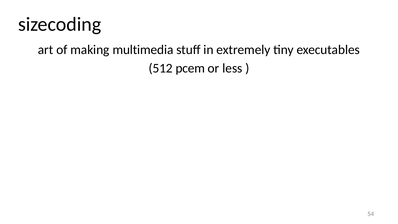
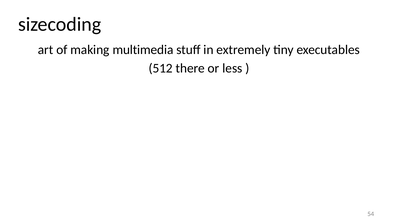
pcem: pcem -> there
